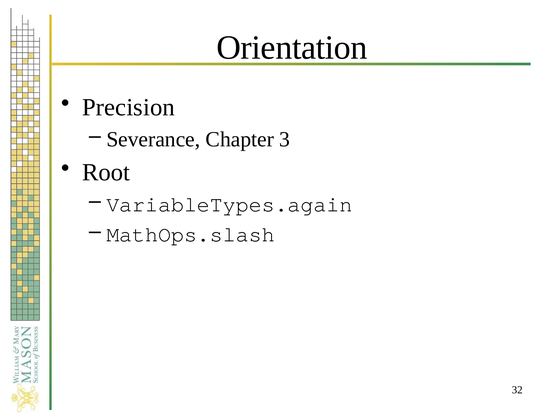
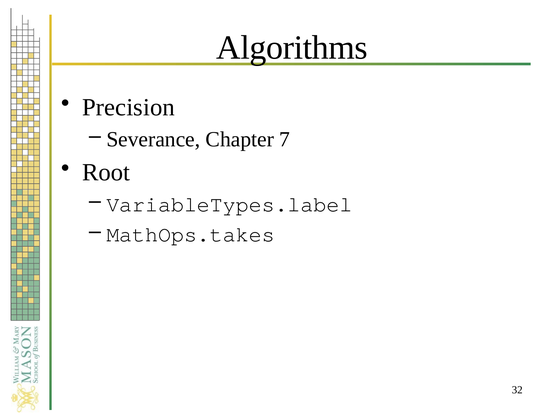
Orientation: Orientation -> Algorithms
3: 3 -> 7
VariableTypes.again: VariableTypes.again -> VariableTypes.label
MathOps.slash: MathOps.slash -> MathOps.takes
